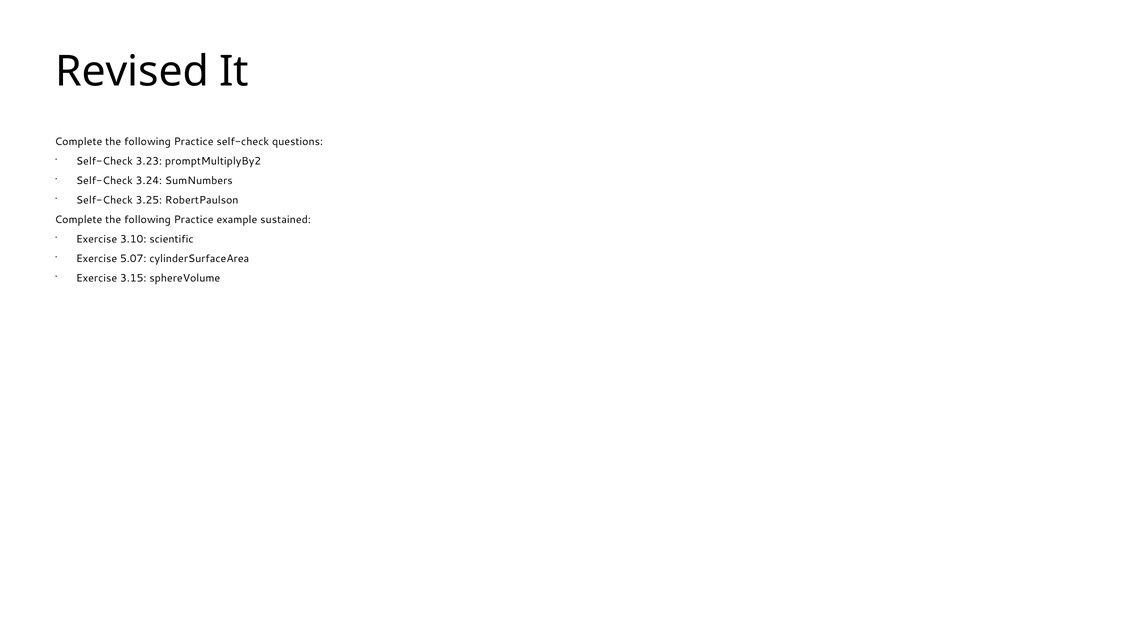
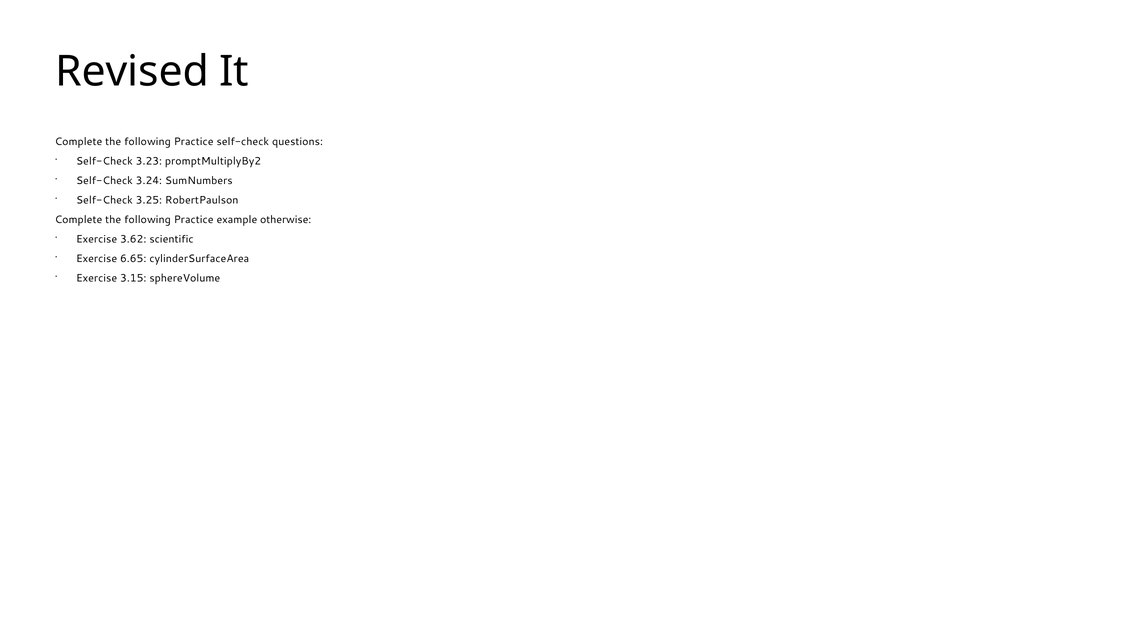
sustained: sustained -> otherwise
3.10: 3.10 -> 3.62
5.07: 5.07 -> 6.65
